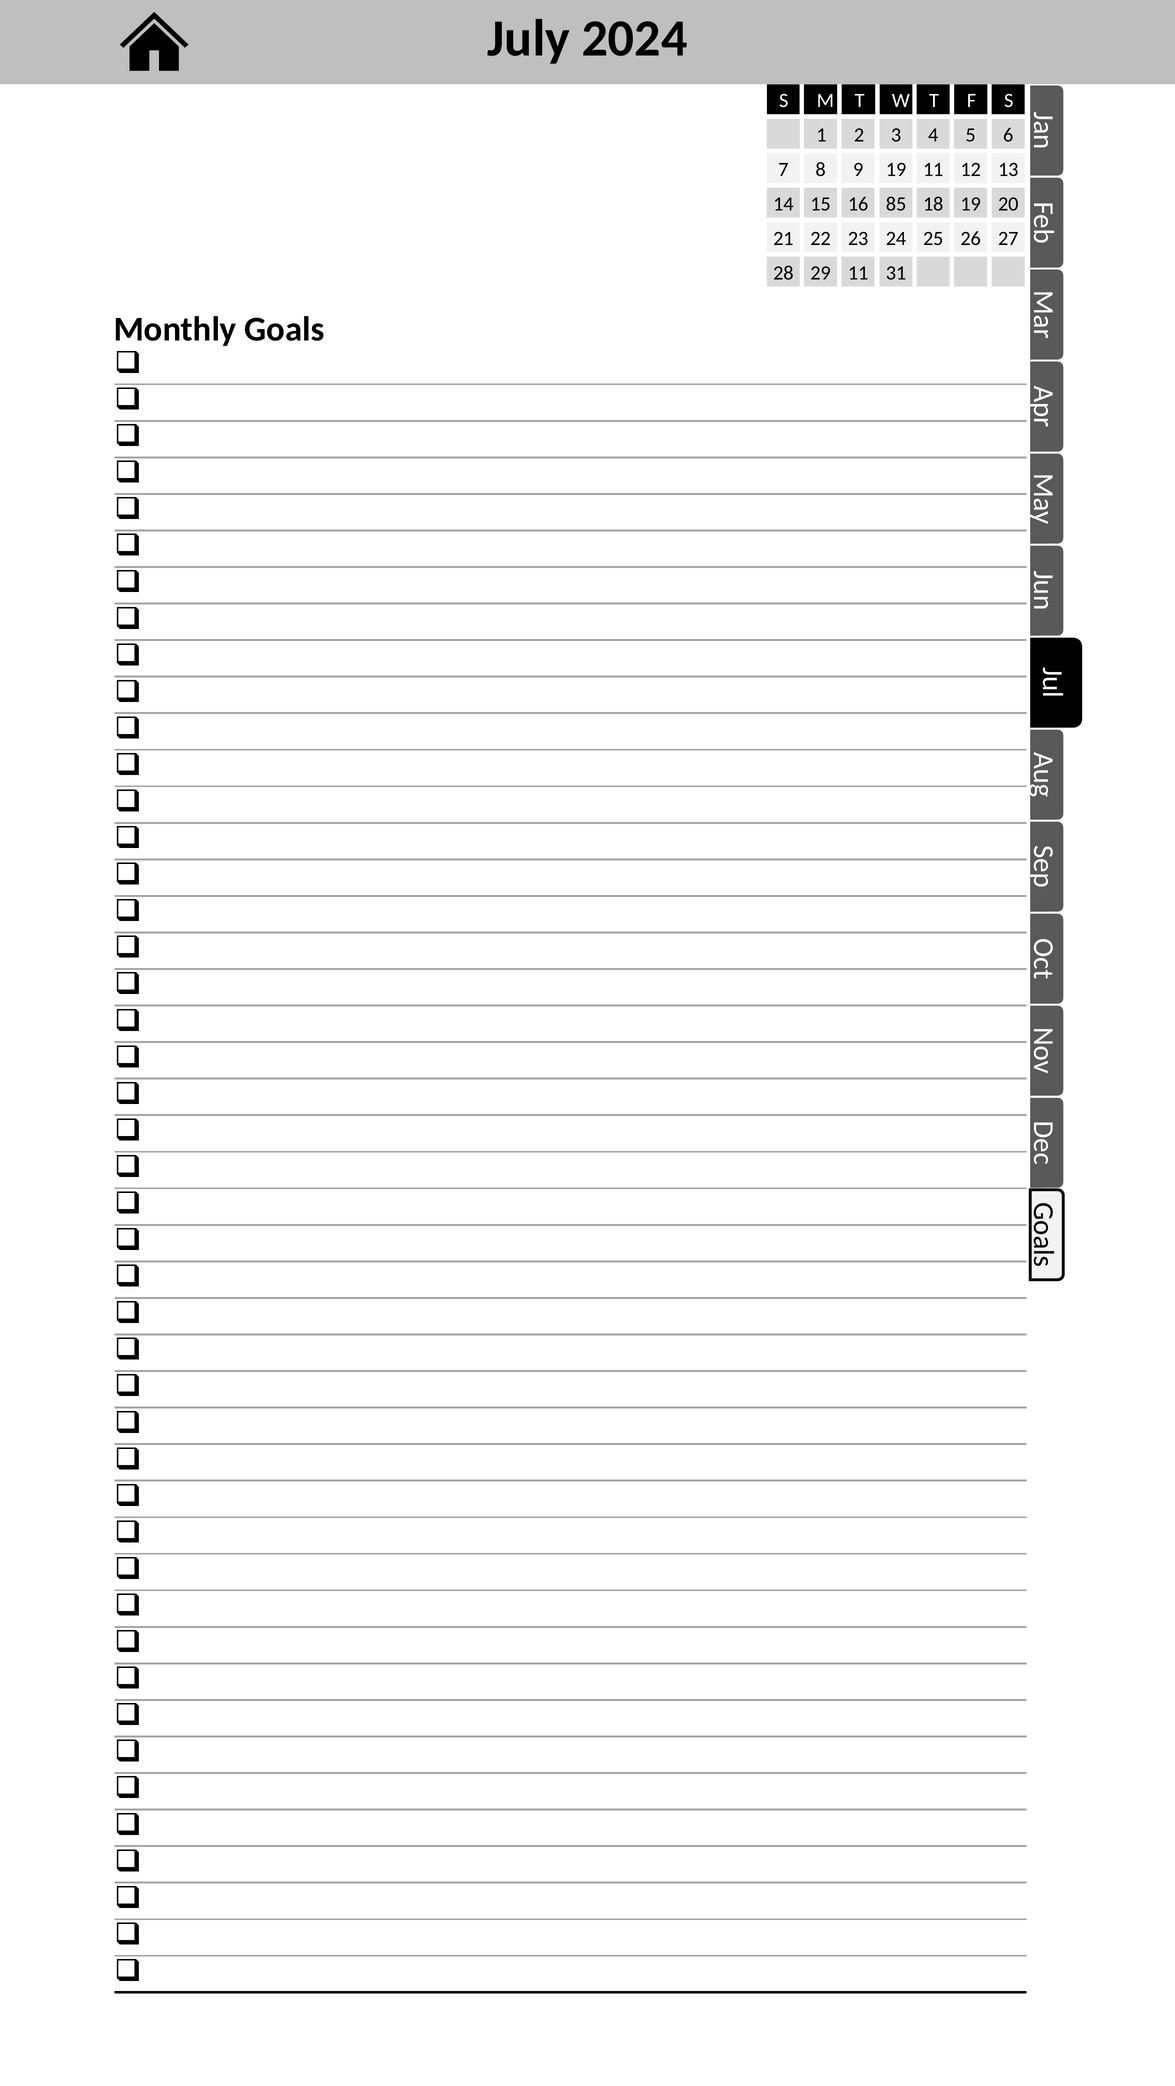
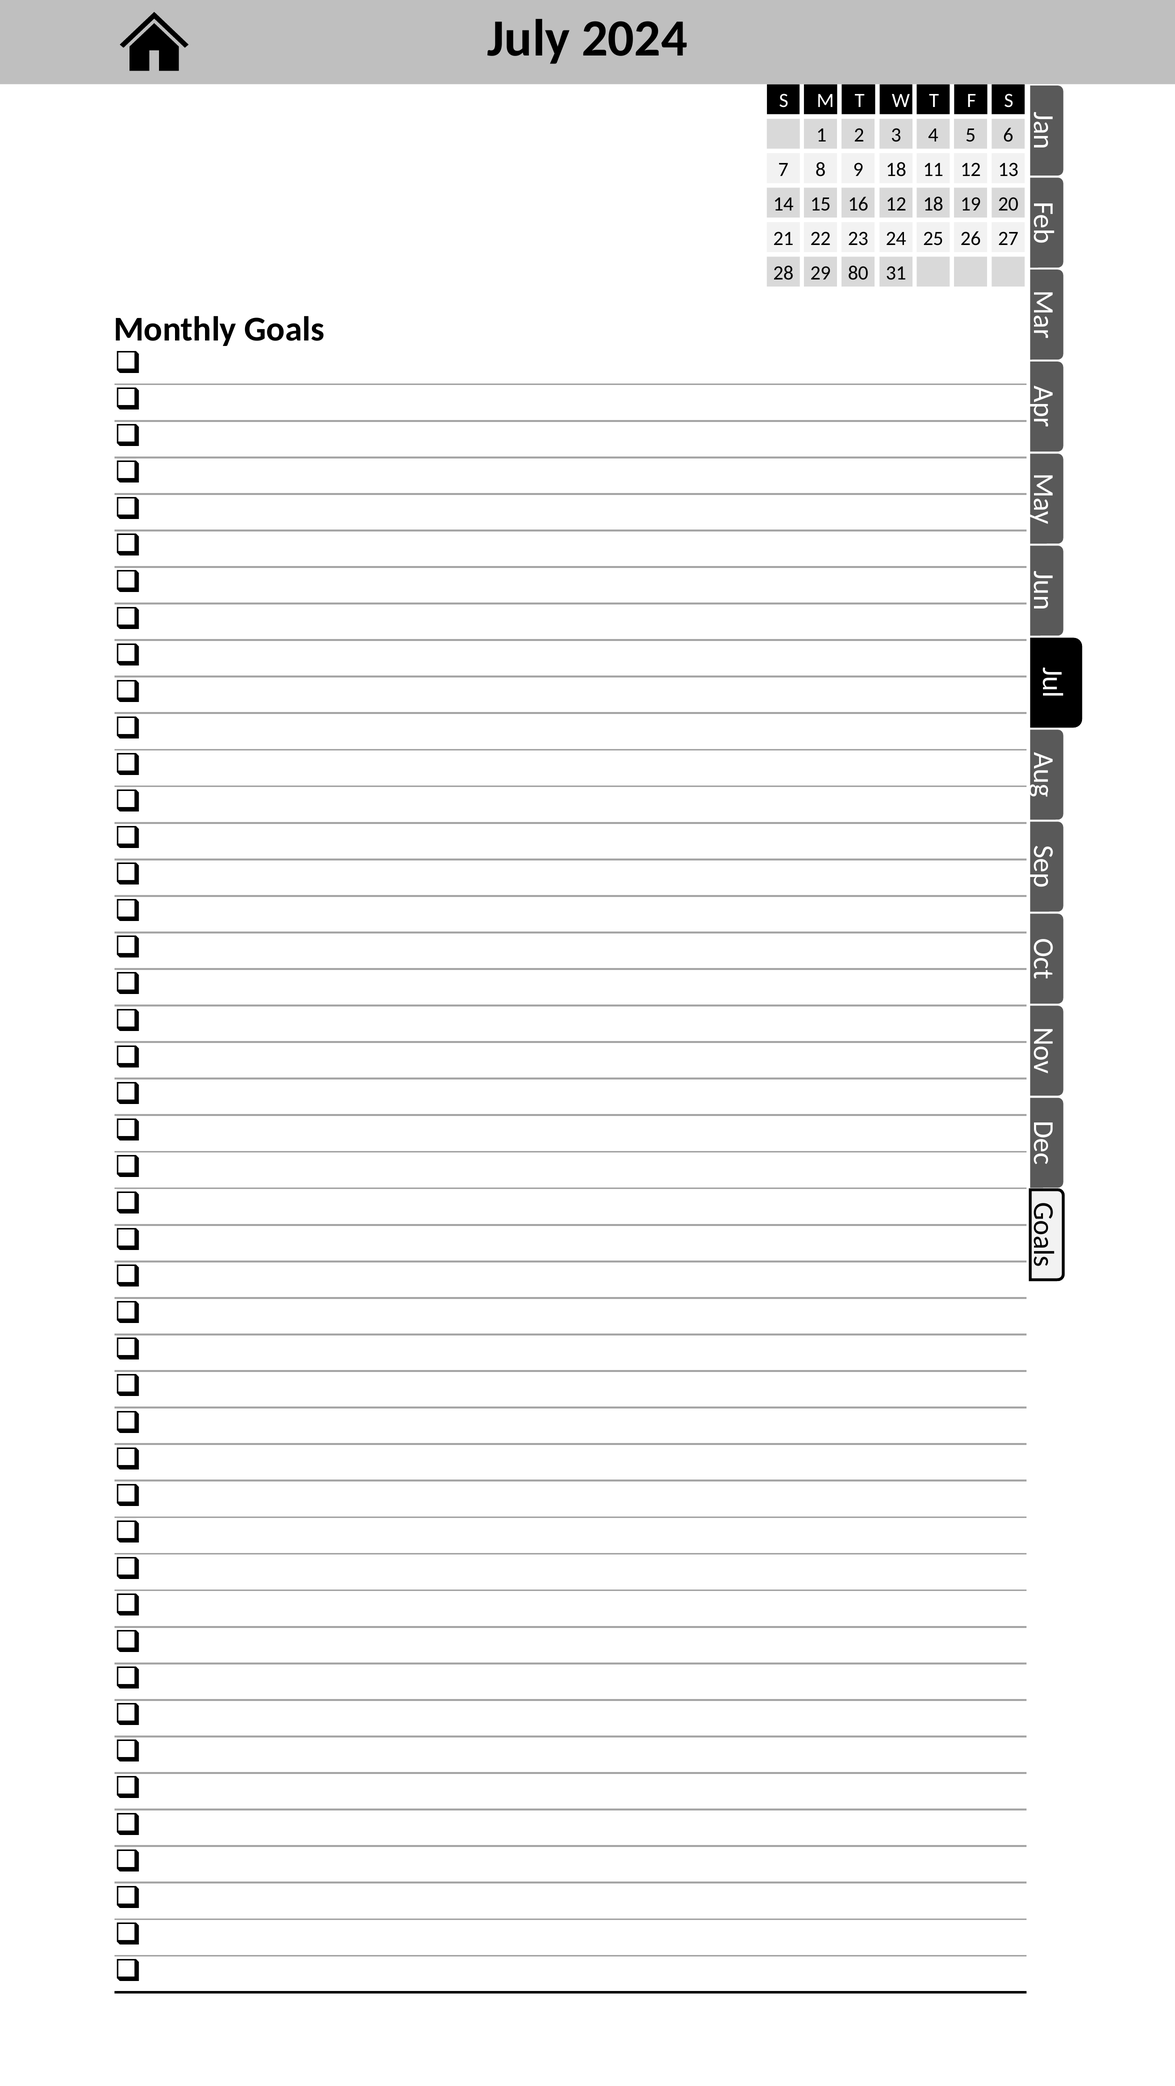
9 19: 19 -> 18
16 85: 85 -> 12
29 11: 11 -> 80
